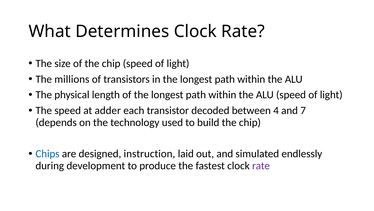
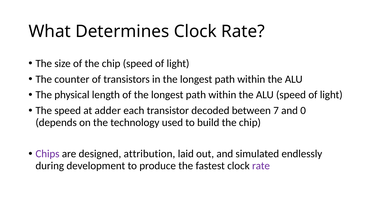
millions: millions -> counter
4: 4 -> 7
7: 7 -> 0
Chips colour: blue -> purple
instruction: instruction -> attribution
